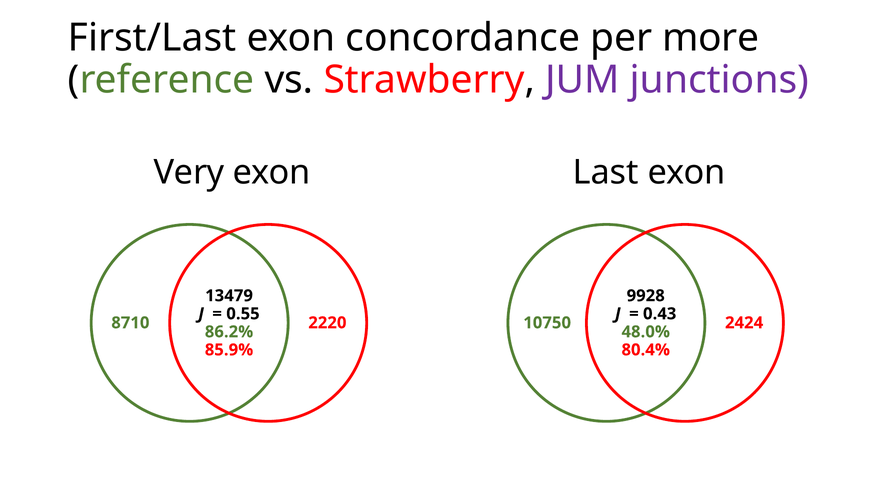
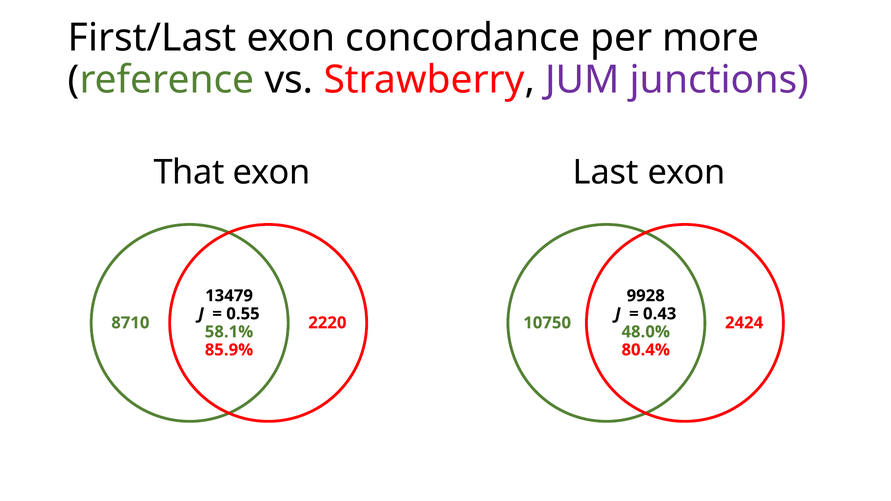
Very: Very -> That
86.2%: 86.2% -> 58.1%
